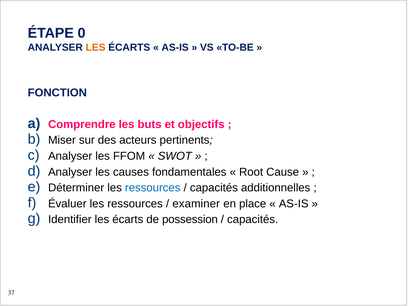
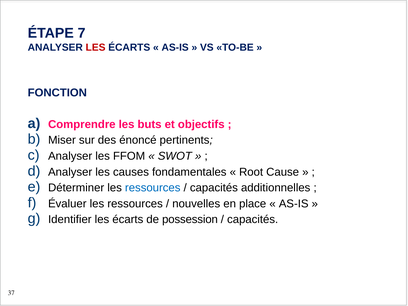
0: 0 -> 7
LES at (96, 48) colour: orange -> red
acteurs: acteurs -> énoncé
examiner: examiner -> nouvelles
